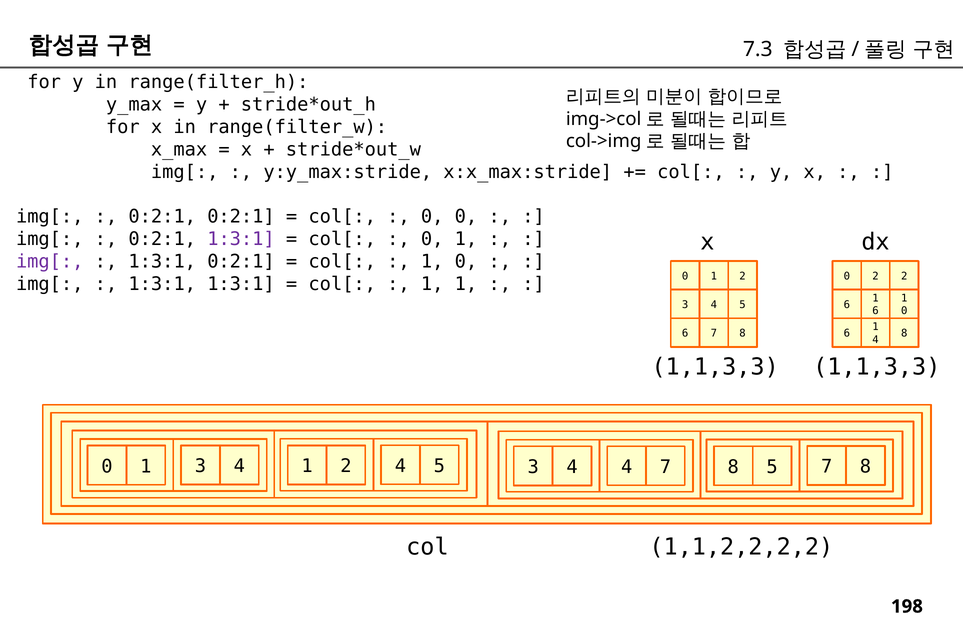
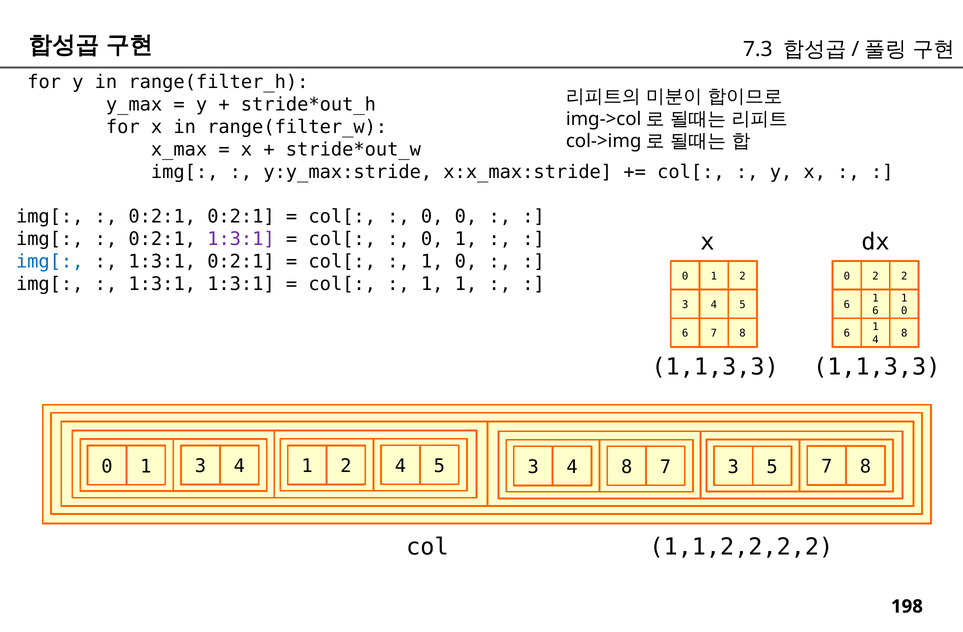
img[ at (50, 262) colour: purple -> blue
4 4: 4 -> 8
8 at (733, 467): 8 -> 3
